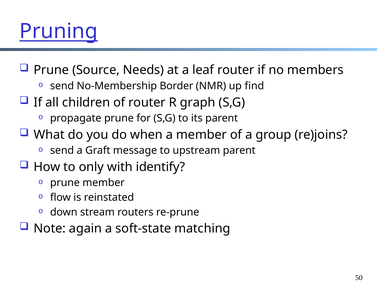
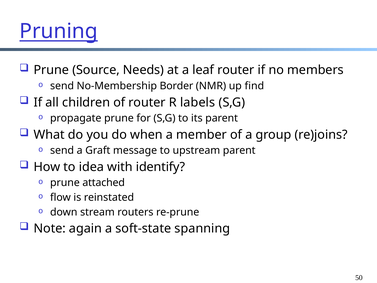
graph: graph -> labels
only: only -> idea
prune member: member -> attached
matching: matching -> spanning
